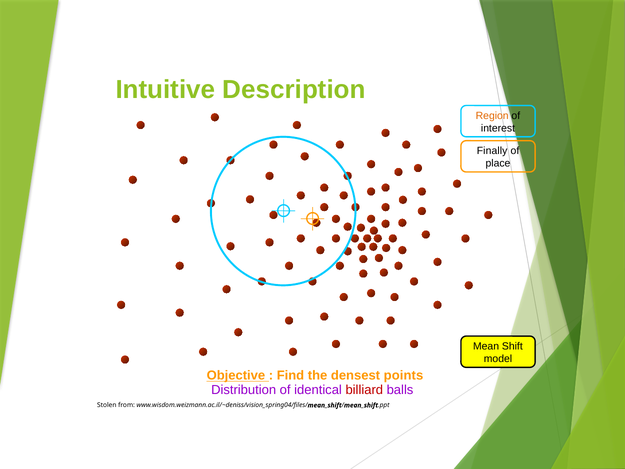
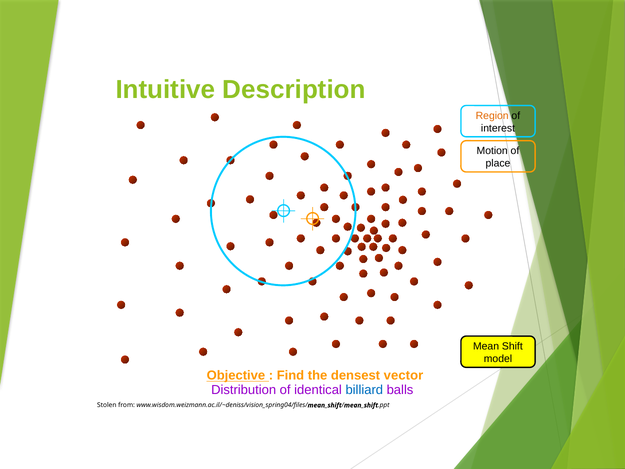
Finally: Finally -> Motion
points: points -> vector
billiard colour: red -> blue
